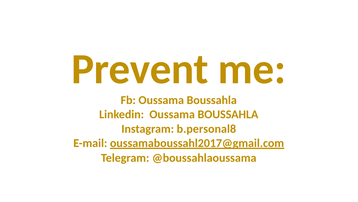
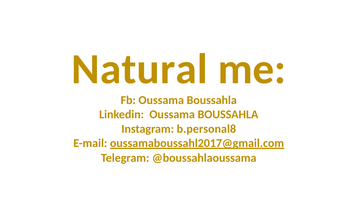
Prevent: Prevent -> Natural
